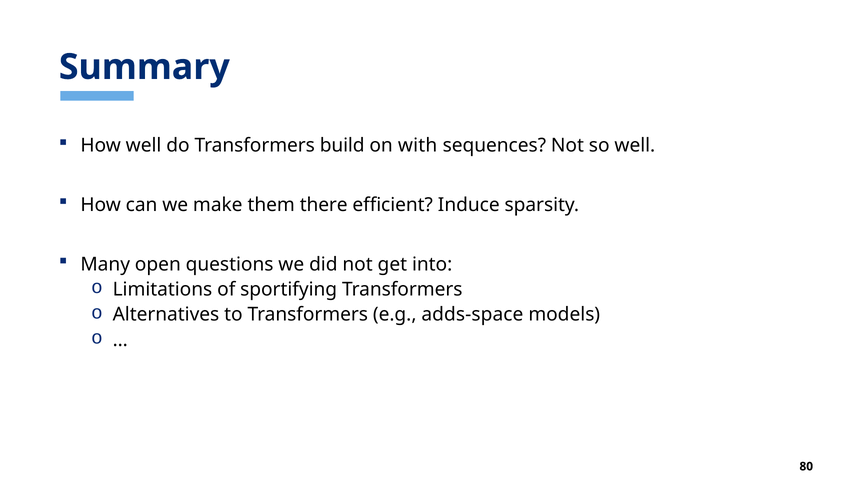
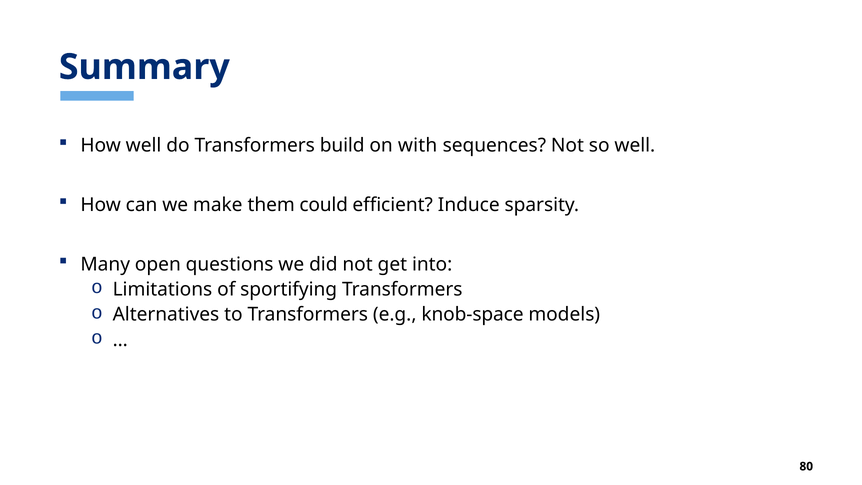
there: there -> could
adds-space: adds-space -> knob-space
